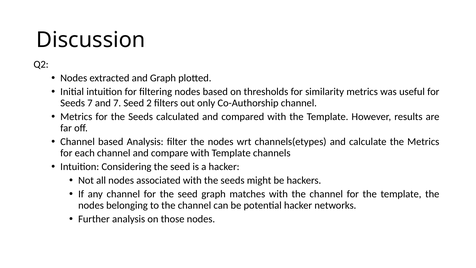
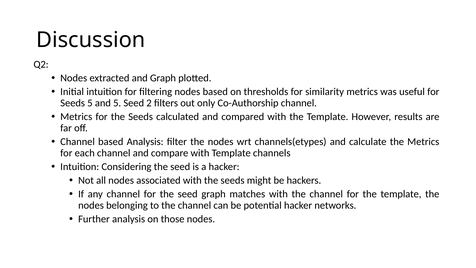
Seeds 7: 7 -> 5
and 7: 7 -> 5
